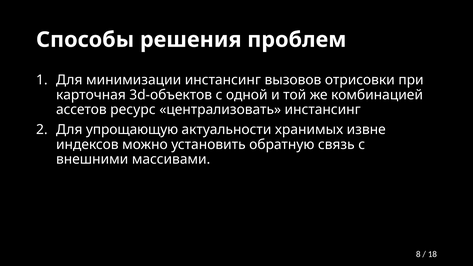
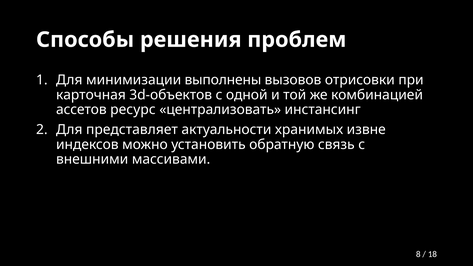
минимизации инстансинг: инстансинг -> выполнены
упрощающую: упрощающую -> представляет
